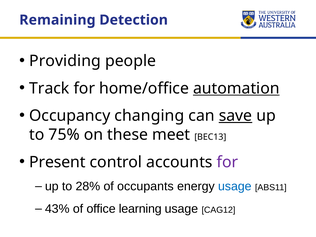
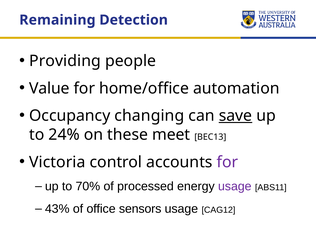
Track: Track -> Value
automation underline: present -> none
75%: 75% -> 24%
Present: Present -> Victoria
28%: 28% -> 70%
occupants: occupants -> processed
usage at (235, 186) colour: blue -> purple
learning: learning -> sensors
